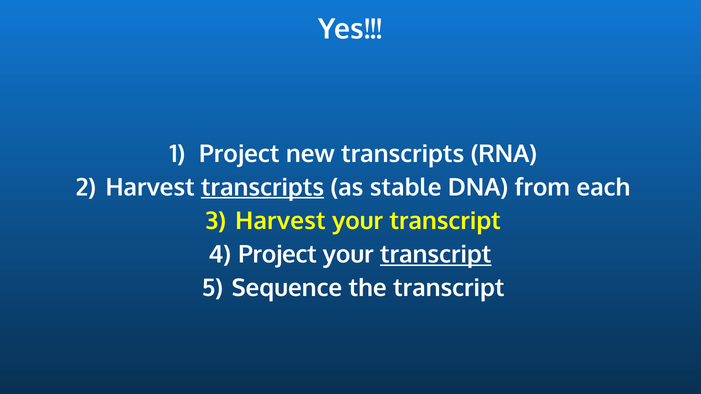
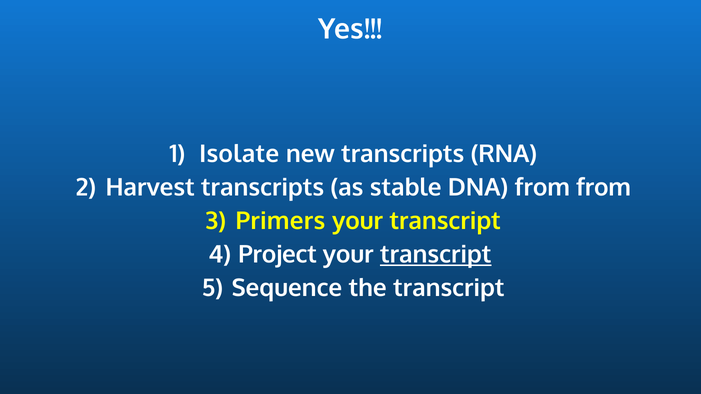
Project at (239, 154): Project -> Isolate
transcripts at (263, 188) underline: present -> none
from each: each -> from
Harvest at (280, 221): Harvest -> Primers
